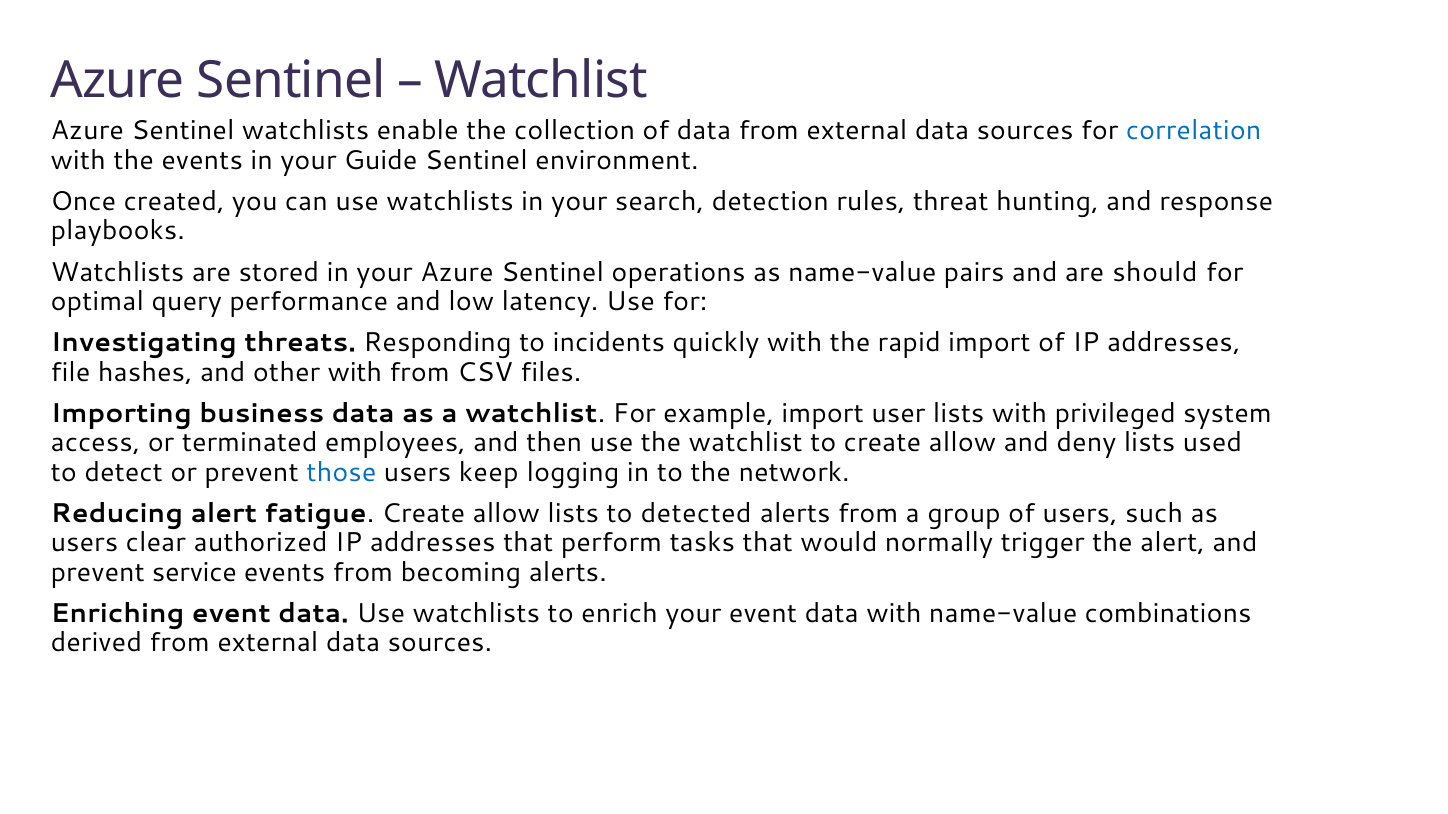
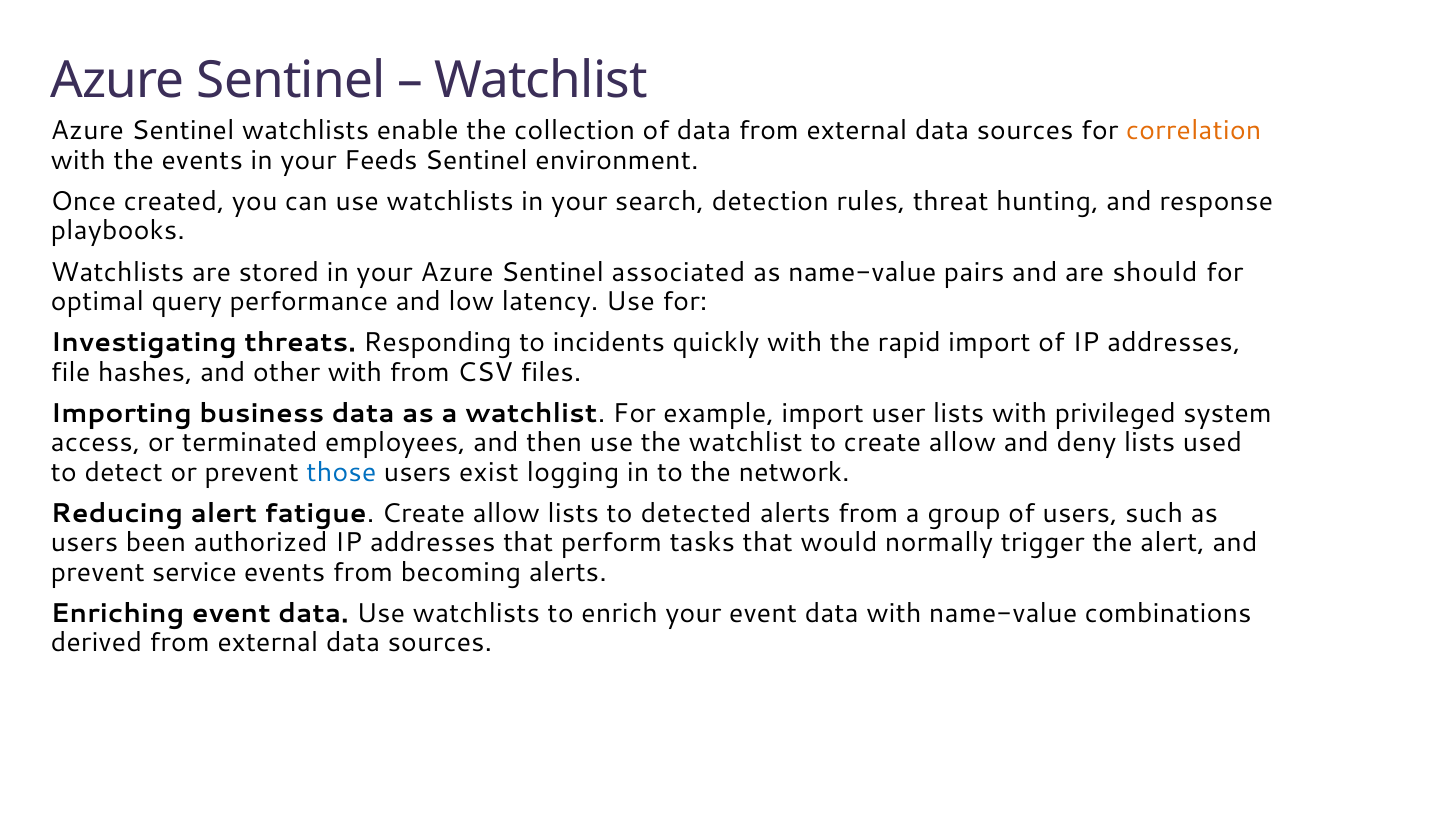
correlation colour: blue -> orange
Guide: Guide -> Feeds
operations: operations -> associated
keep: keep -> exist
clear: clear -> been
